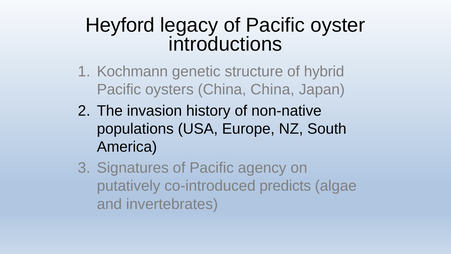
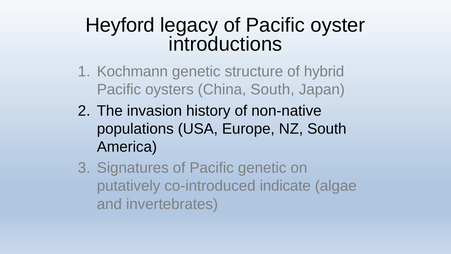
China China: China -> South
Pacific agency: agency -> genetic
predicts: predicts -> indicate
